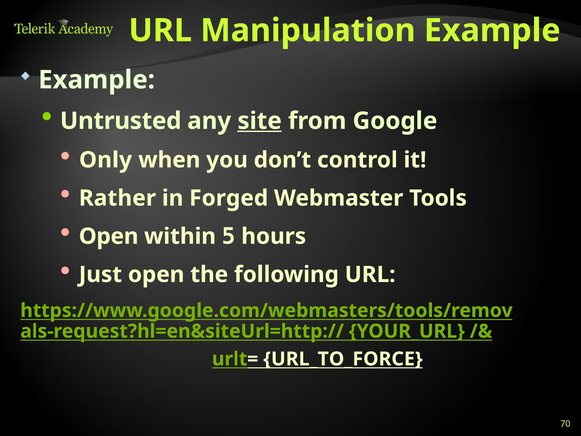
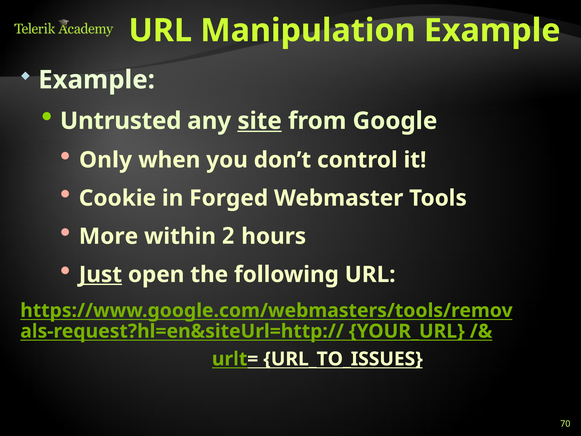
Rather: Rather -> Cookie
Open at (109, 236): Open -> More
5: 5 -> 2
Just underline: none -> present
URL_TO_FORCE: URL_TO_FORCE -> URL_TO_ISSUES
